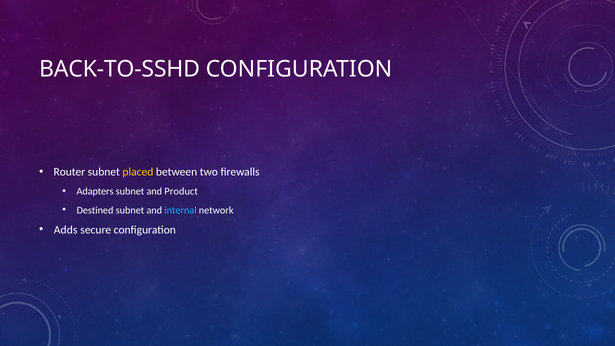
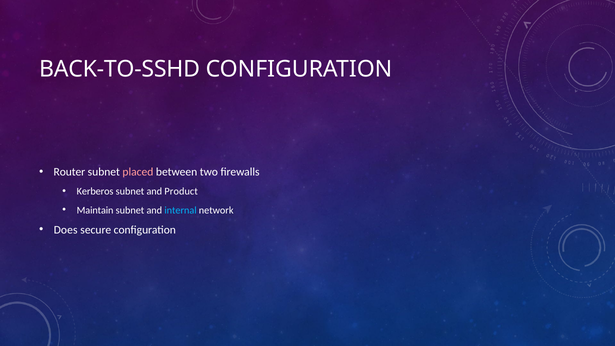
placed colour: yellow -> pink
Adapters: Adapters -> Kerberos
Destined: Destined -> Maintain
Adds: Adds -> Does
